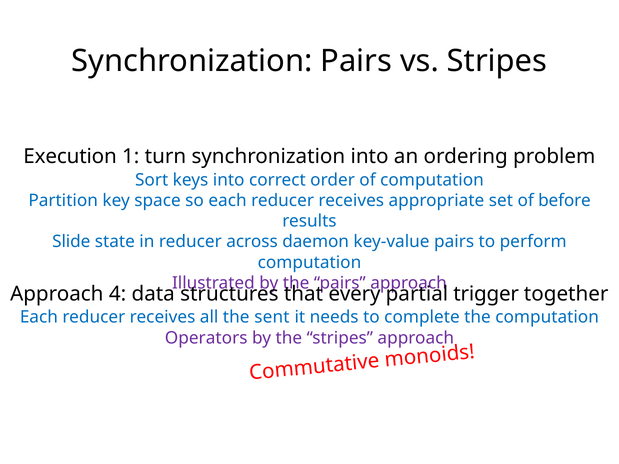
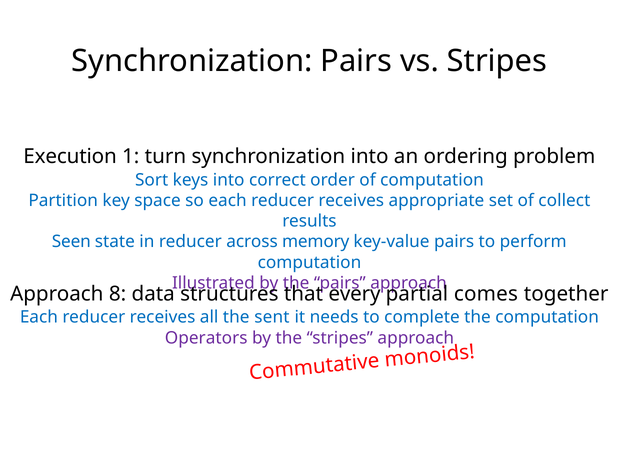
before: before -> collect
Slide: Slide -> Seen
daemon: daemon -> memory
4: 4 -> 8
trigger: trigger -> comes
